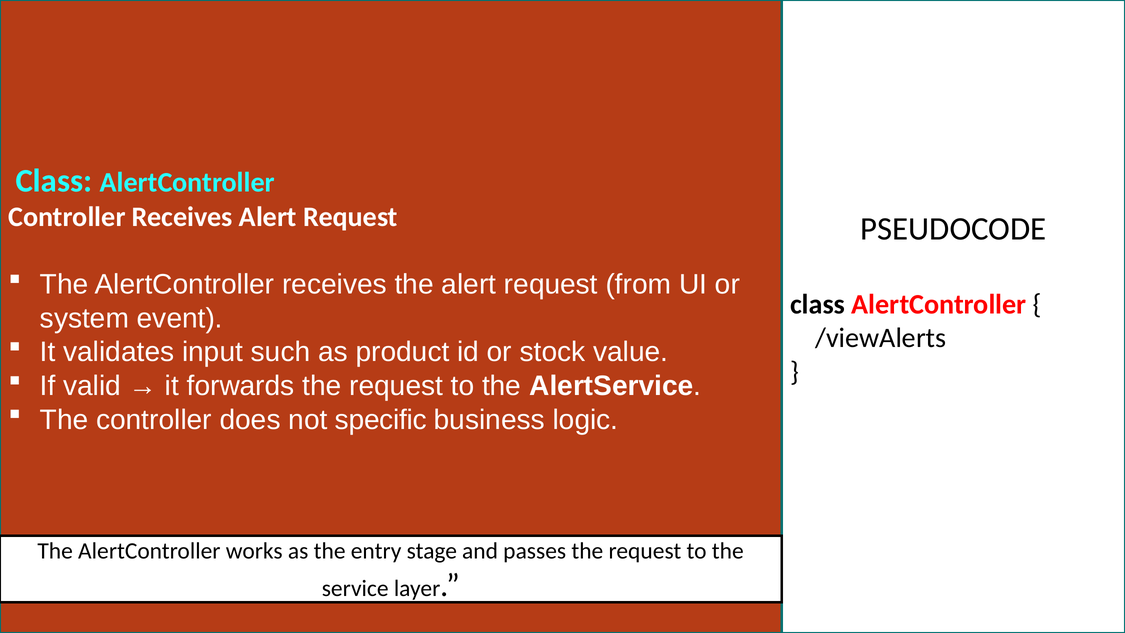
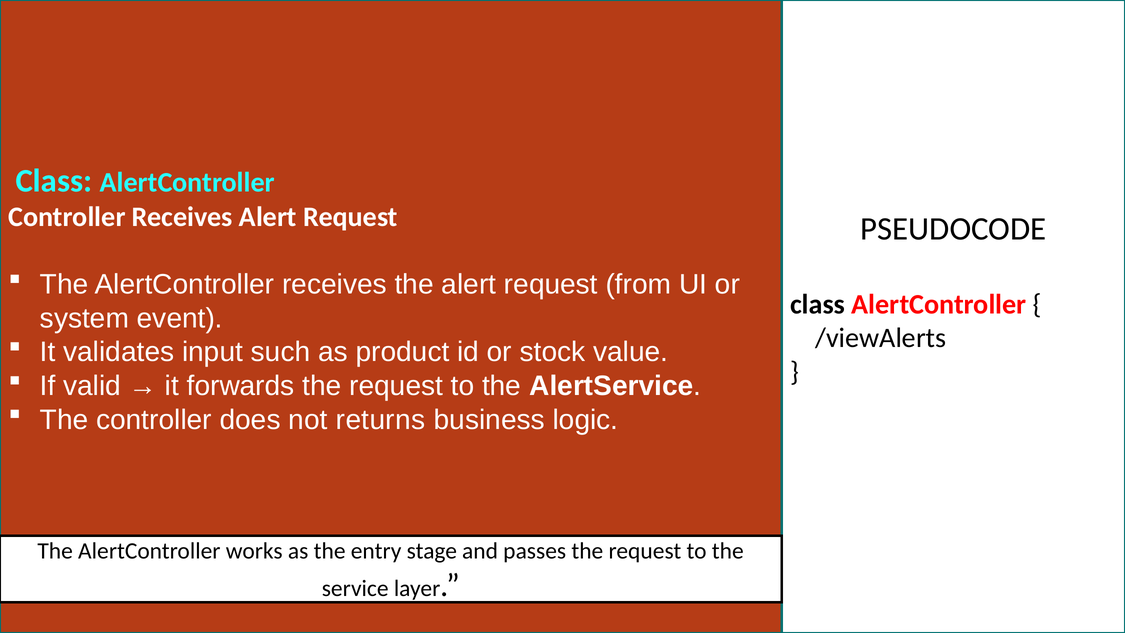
specific: specific -> returns
